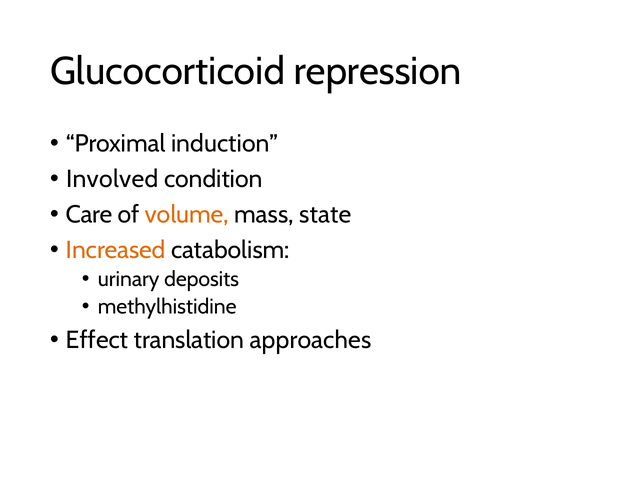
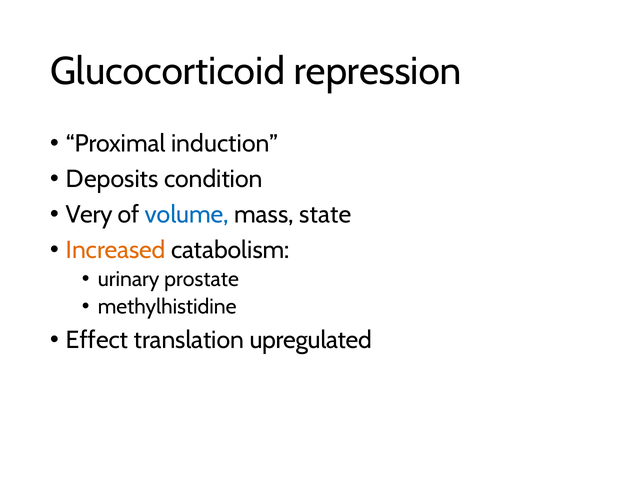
Involved: Involved -> Deposits
Care: Care -> Very
volume colour: orange -> blue
deposits: deposits -> prostate
approaches: approaches -> upregulated
